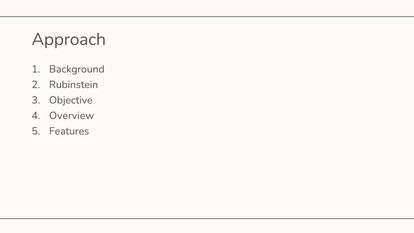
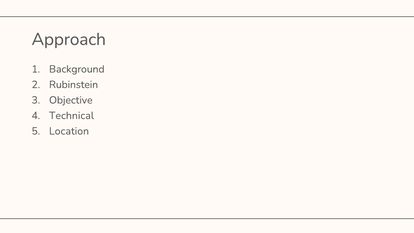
Overview: Overview -> Technical
Features: Features -> Location
